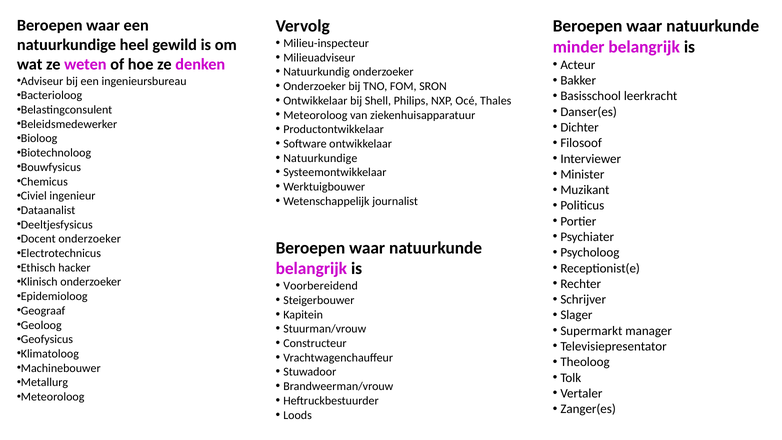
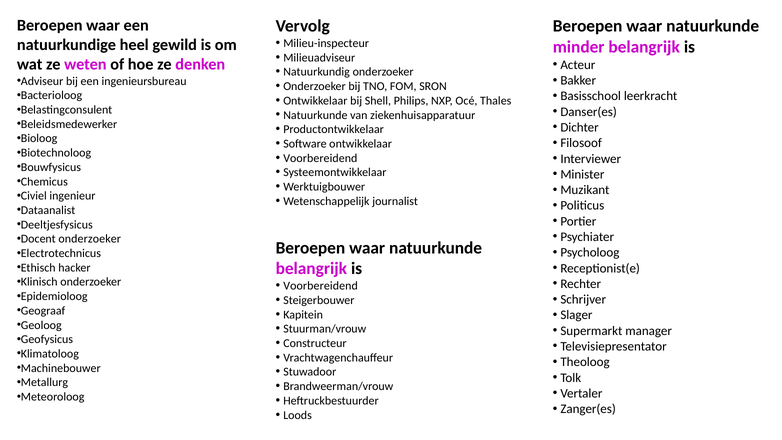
Meteoroloog at (315, 115): Meteoroloog -> Natuurkunde
Natuurkundige at (320, 158): Natuurkundige -> Voorbereidend
